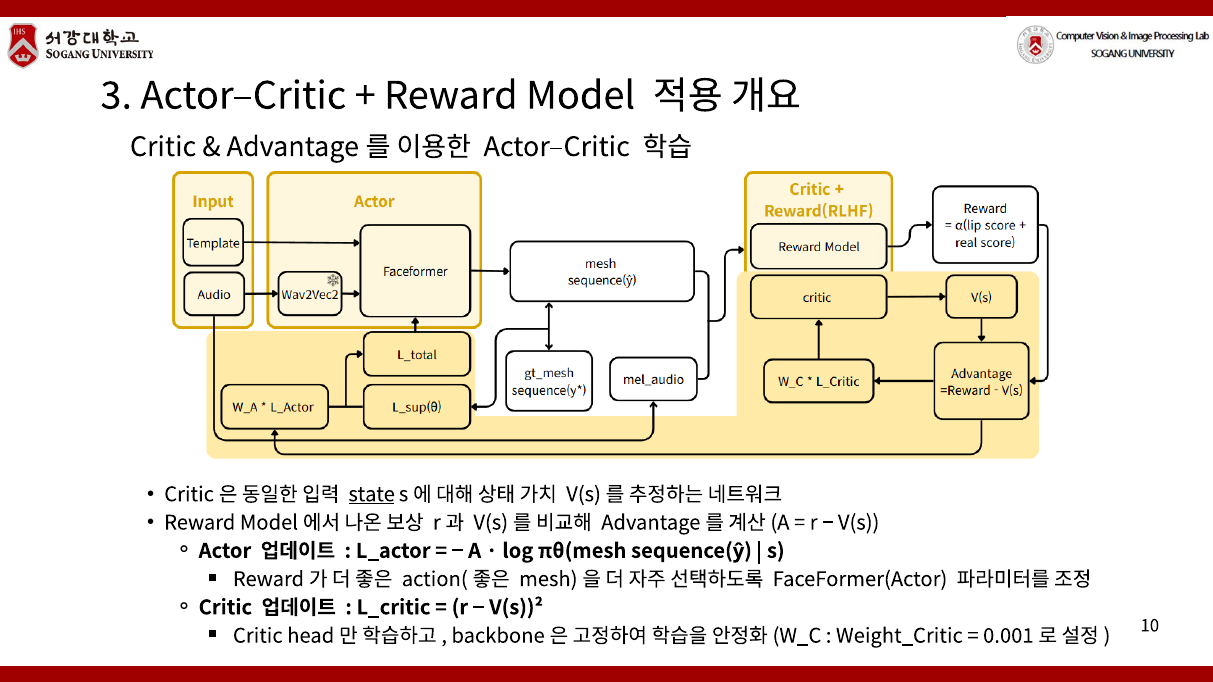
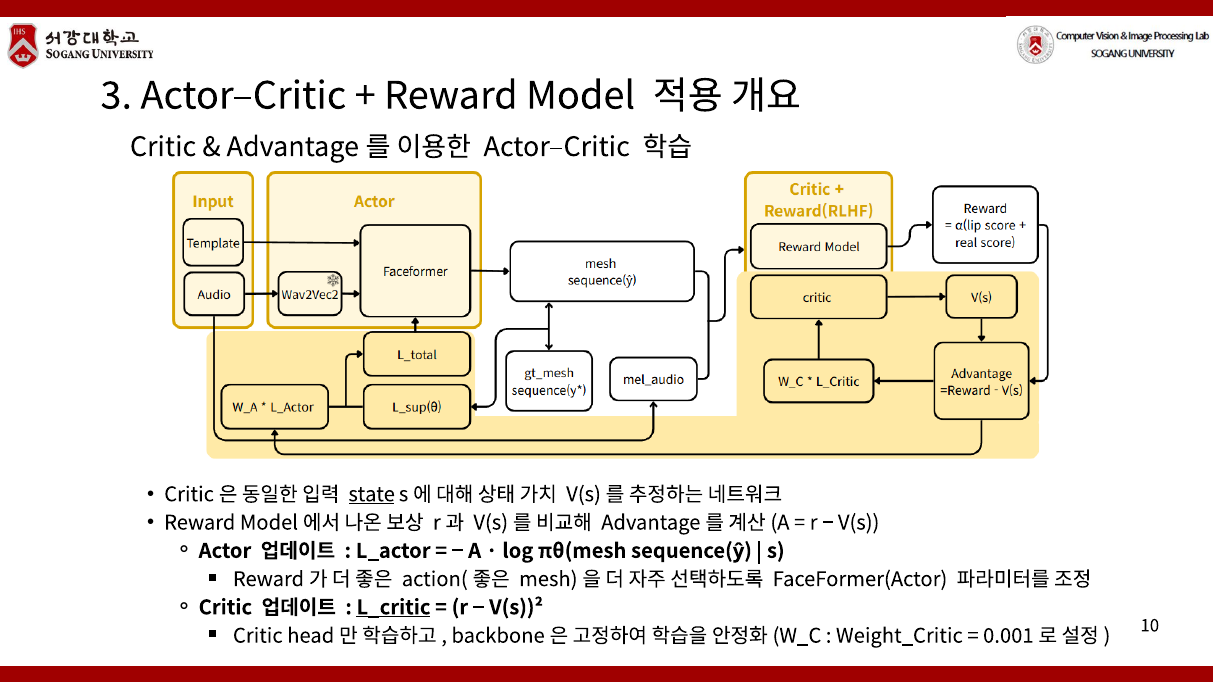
L_critic underline: none -> present
